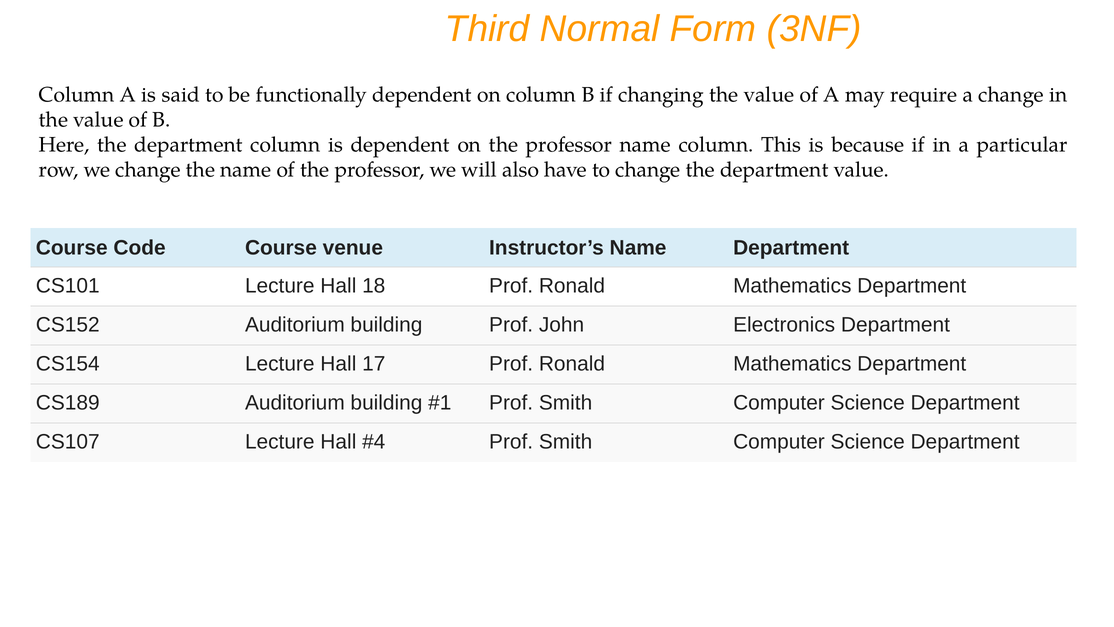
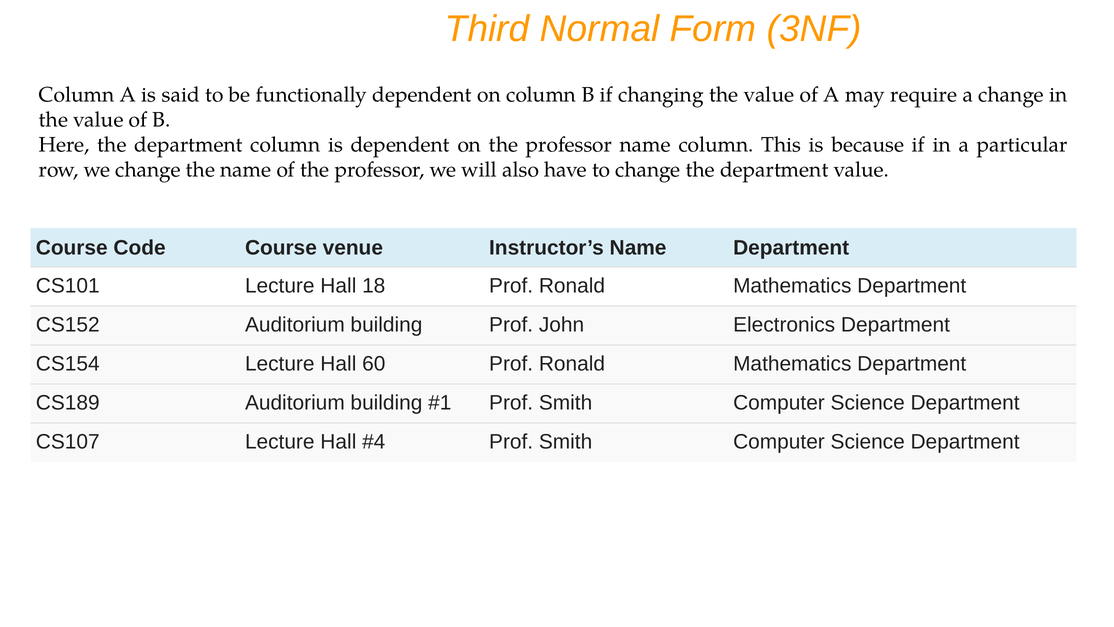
17: 17 -> 60
